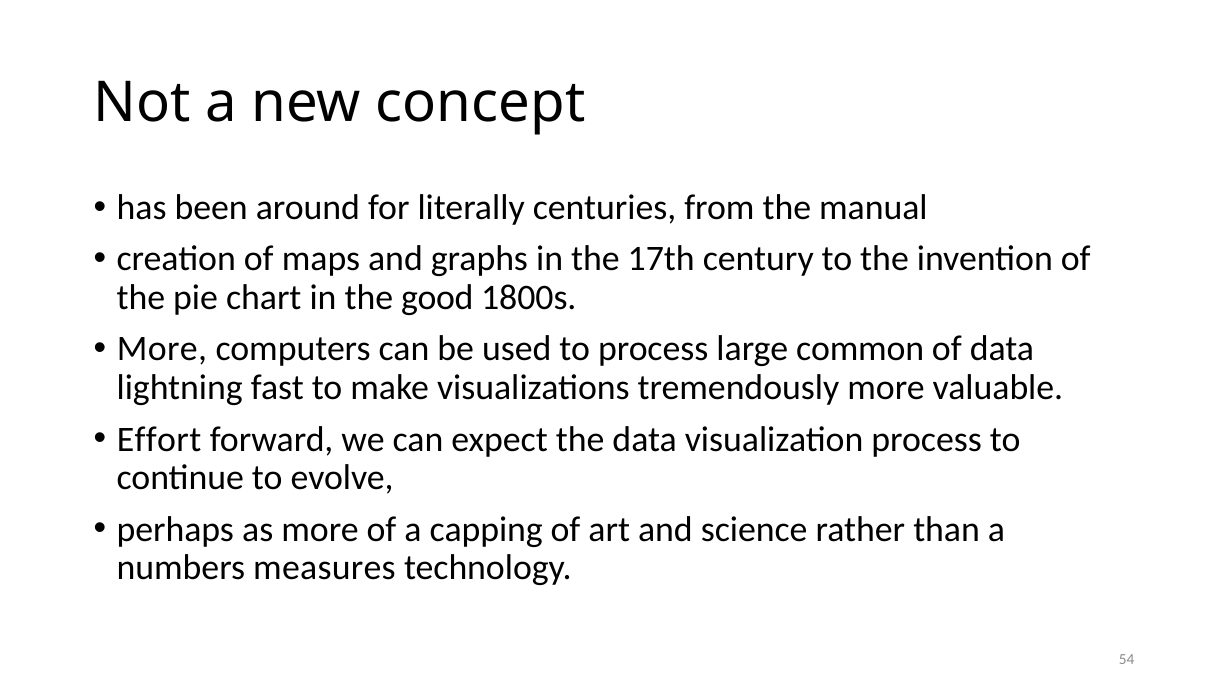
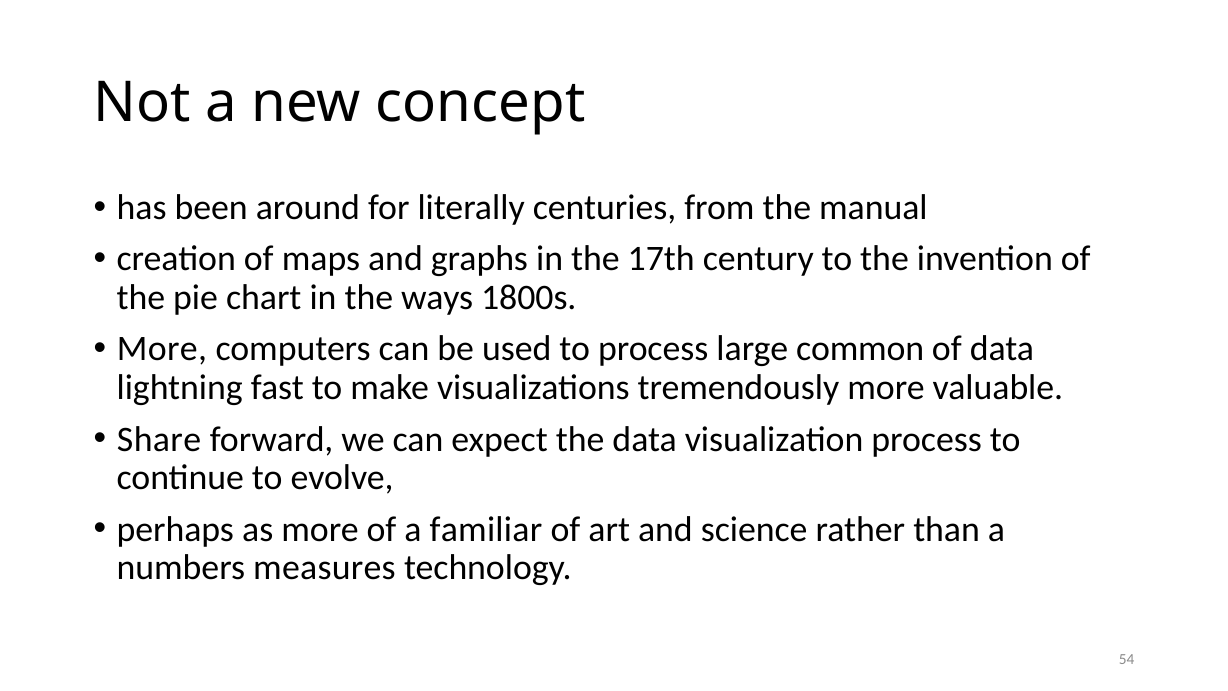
good: good -> ways
Effort: Effort -> Share
capping: capping -> familiar
